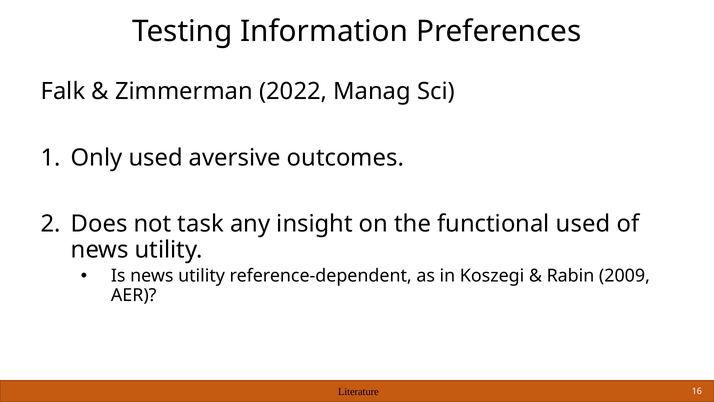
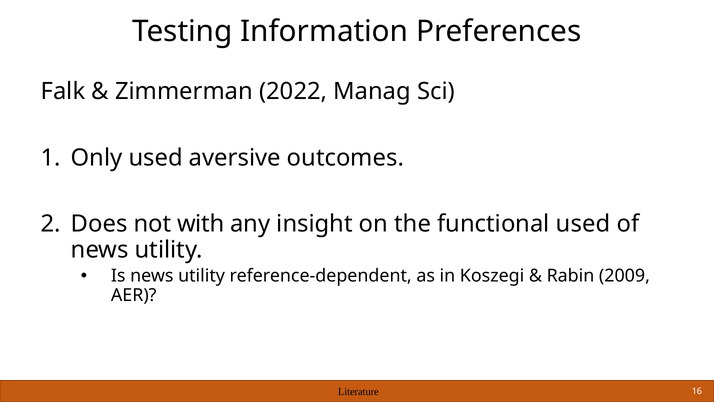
task: task -> with
